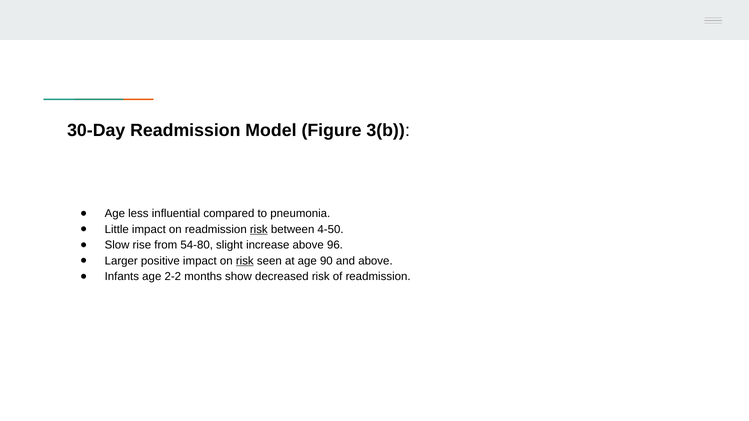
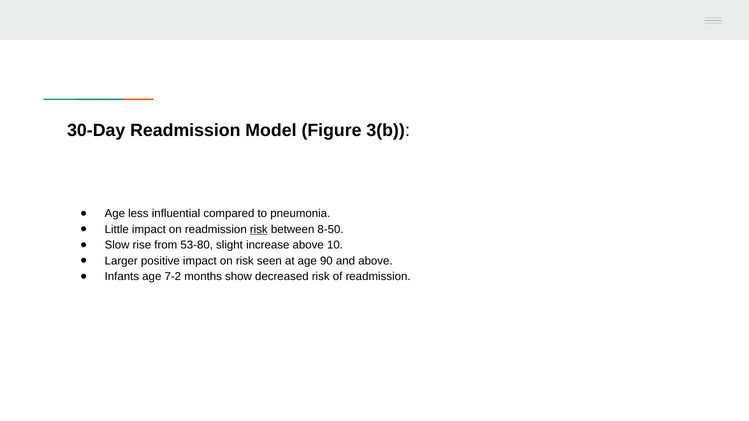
4-50: 4-50 -> 8-50
54-80: 54-80 -> 53-80
96: 96 -> 10
risk at (245, 261) underline: present -> none
2-2: 2-2 -> 7-2
